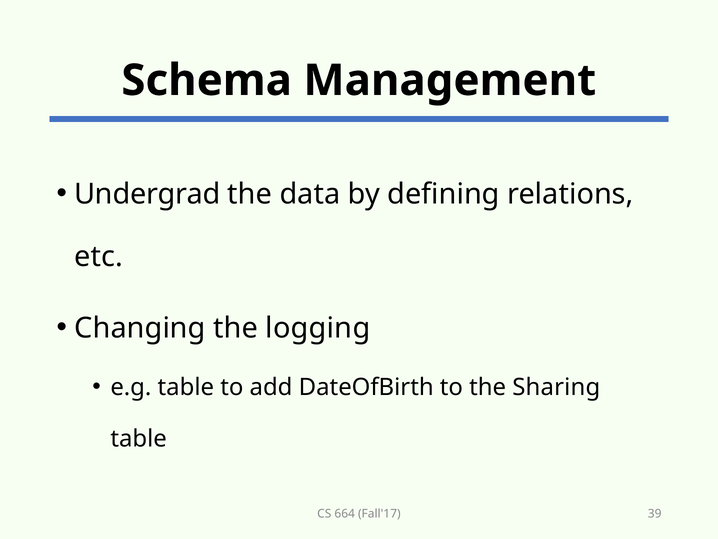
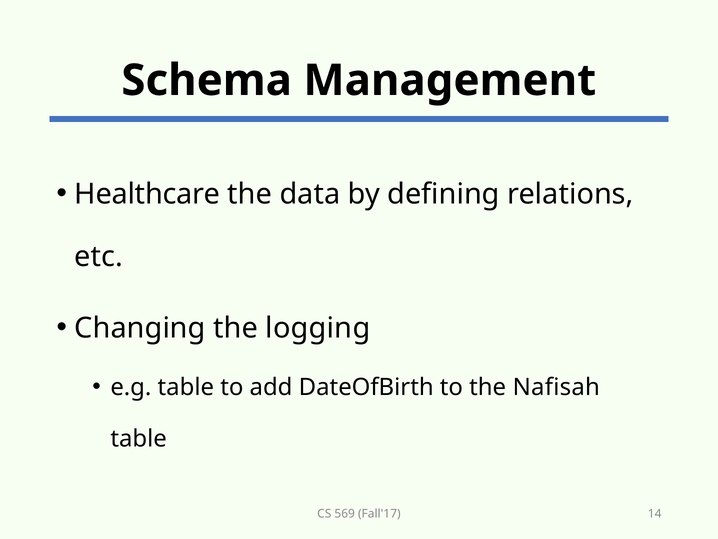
Undergrad: Undergrad -> Healthcare
Sharing: Sharing -> Nafisah
664: 664 -> 569
39: 39 -> 14
